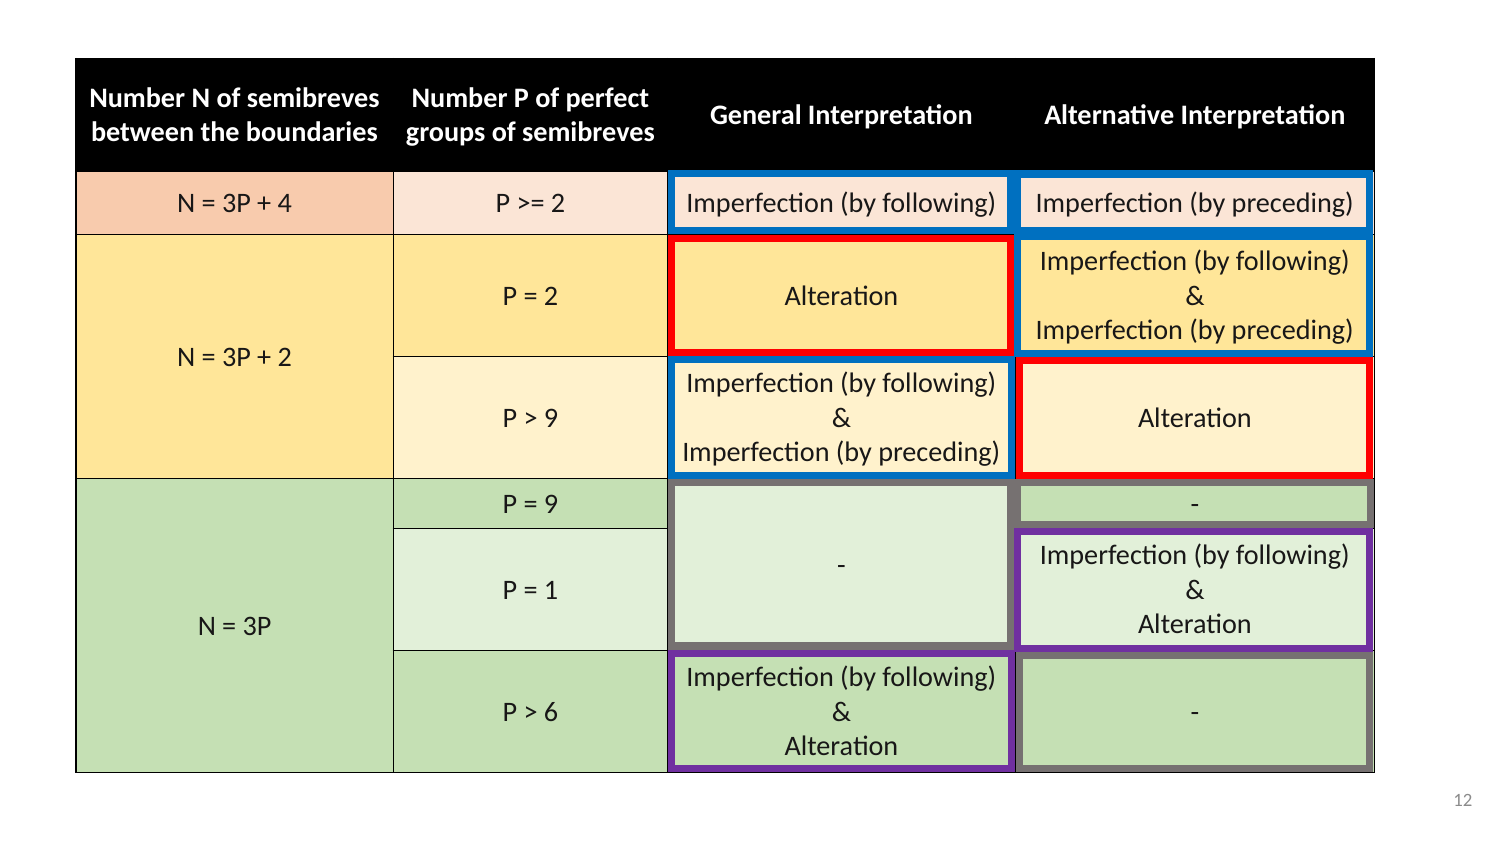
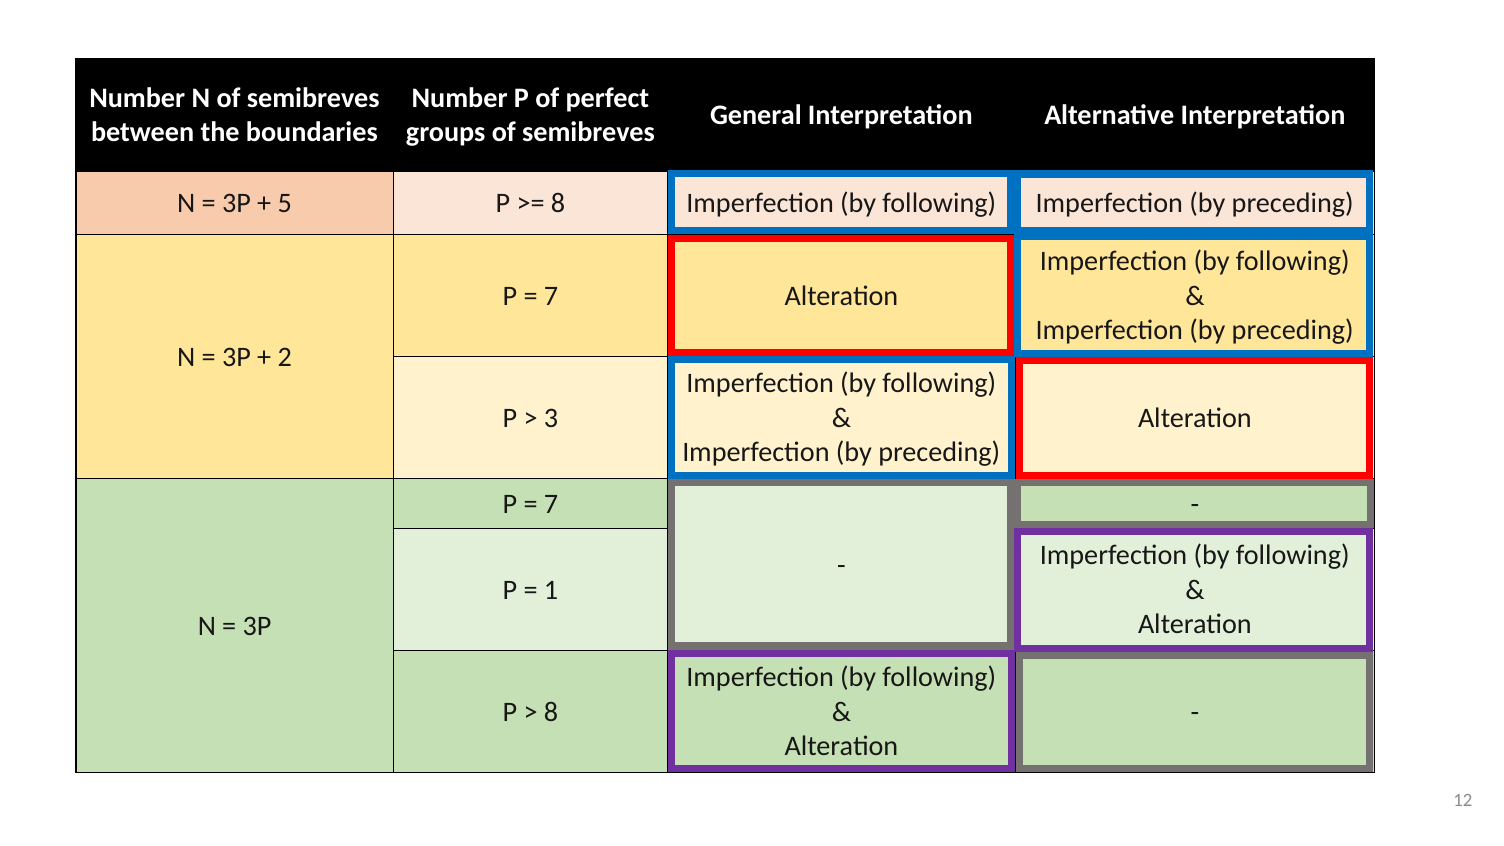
4: 4 -> 5
2 at (558, 203): 2 -> 8
2 at (551, 296): 2 -> 7
9 at (551, 418): 9 -> 3
9 at (551, 504): 9 -> 7
6 at (551, 712): 6 -> 8
